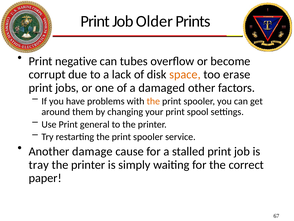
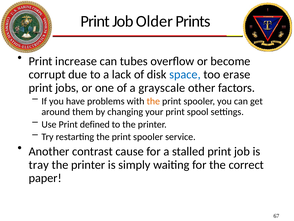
negative: negative -> increase
space colour: orange -> blue
damaged: damaged -> grayscale
general: general -> defined
damage: damage -> contrast
